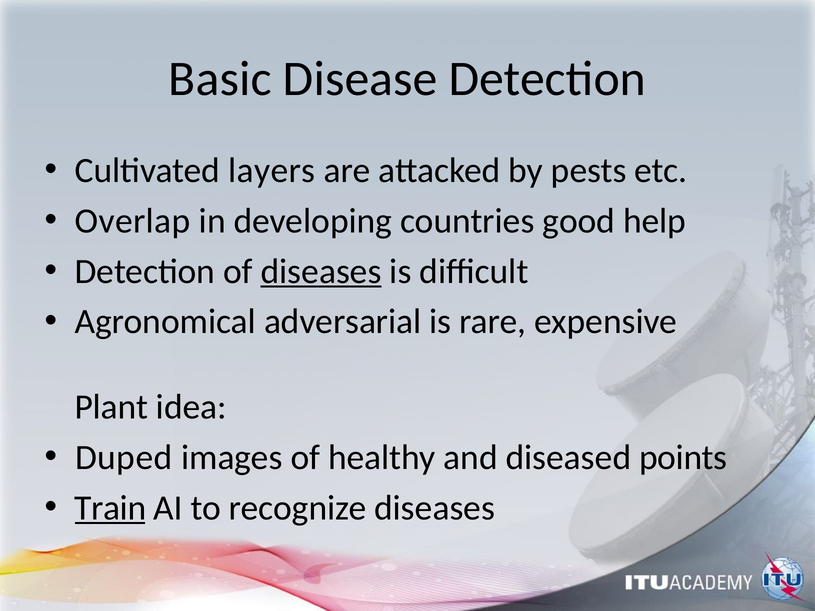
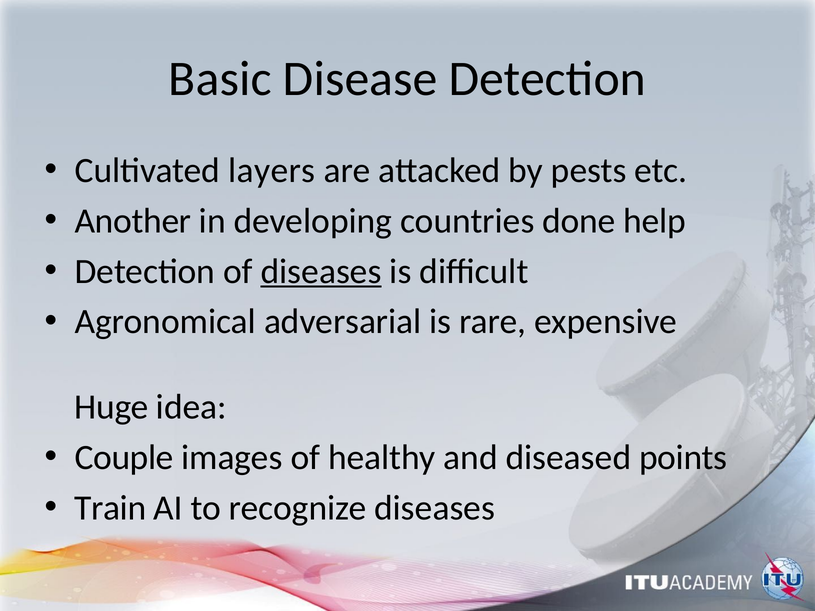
Overlap: Overlap -> Another
good: good -> done
Plant: Plant -> Huge
Duped: Duped -> Couple
Train underline: present -> none
